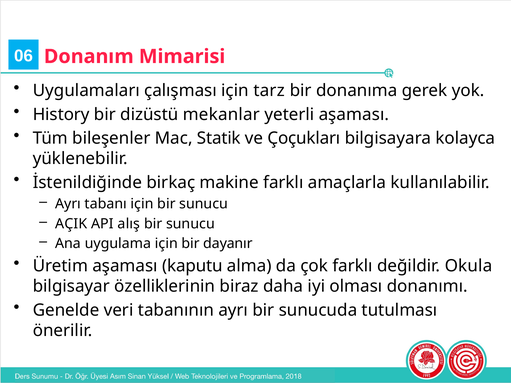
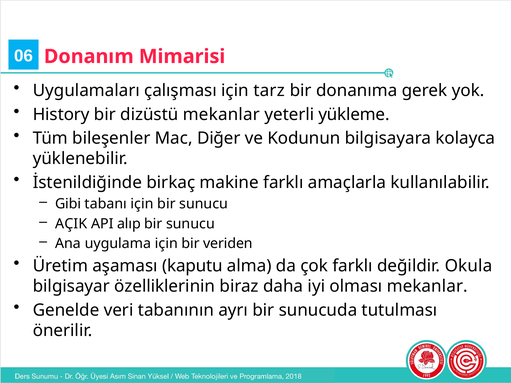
yeterli aşaması: aşaması -> yükleme
Statik: Statik -> Diğer
Çoçukları: Çoçukları -> Kodunun
Ayrı at (68, 204): Ayrı -> Gibi
alış: alış -> alıp
dayanır: dayanır -> veriden
olması donanımı: donanımı -> mekanlar
